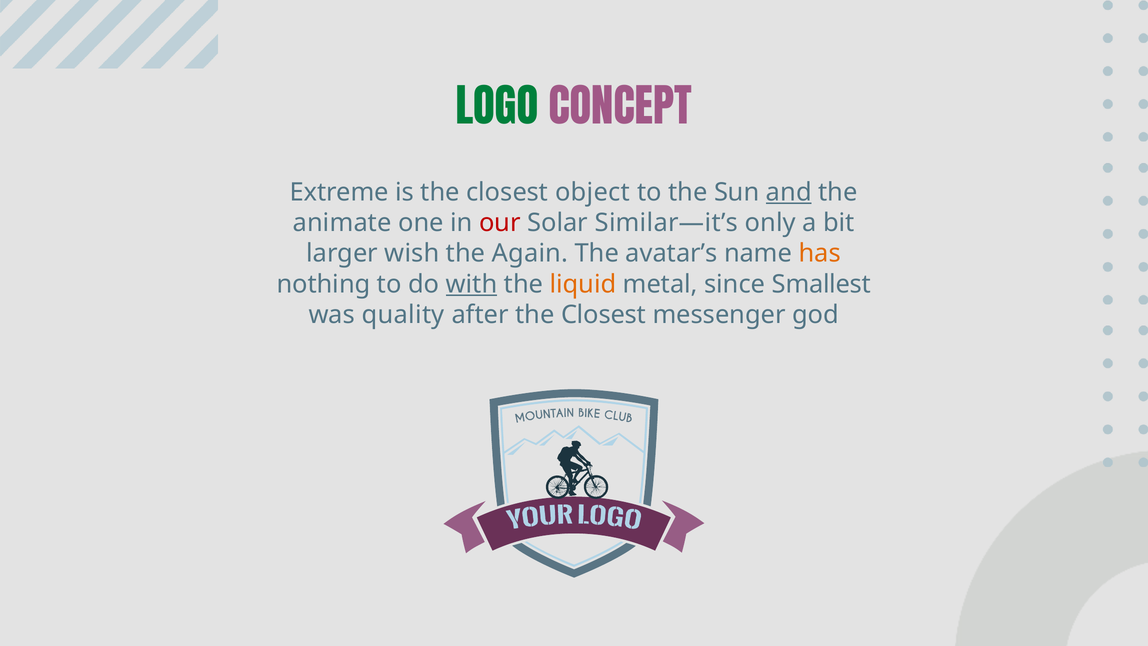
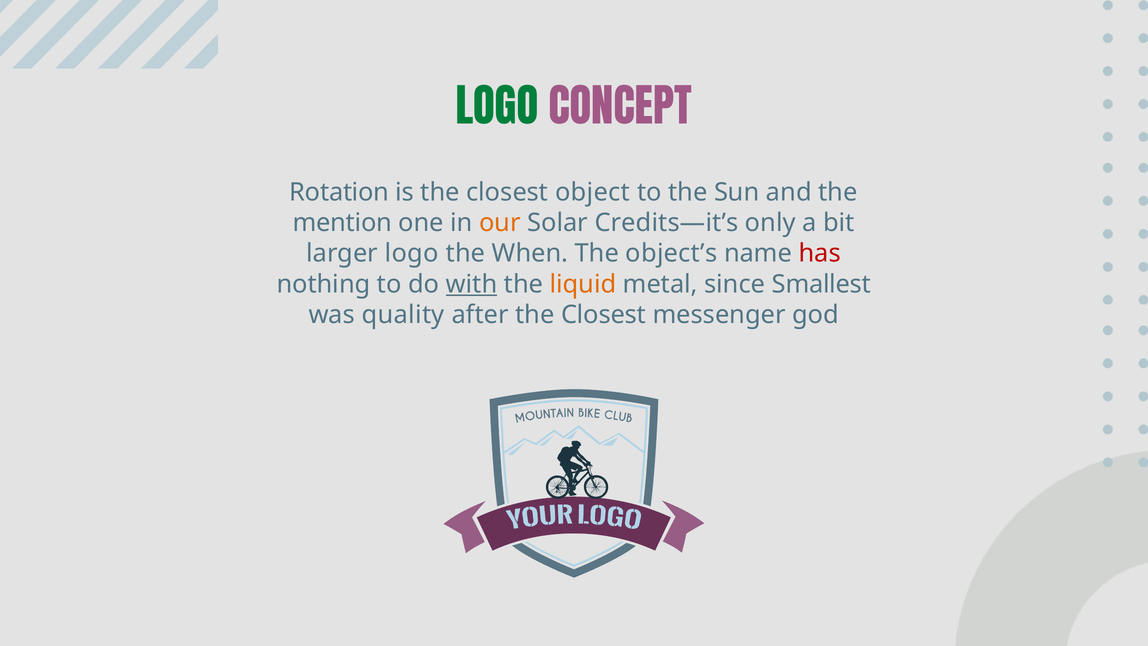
Extreme: Extreme -> Rotation
and underline: present -> none
animate: animate -> mention
our colour: red -> orange
Similar—it’s: Similar—it’s -> Credits—it’s
larger wish: wish -> logo
Again: Again -> When
avatar’s: avatar’s -> object’s
has colour: orange -> red
